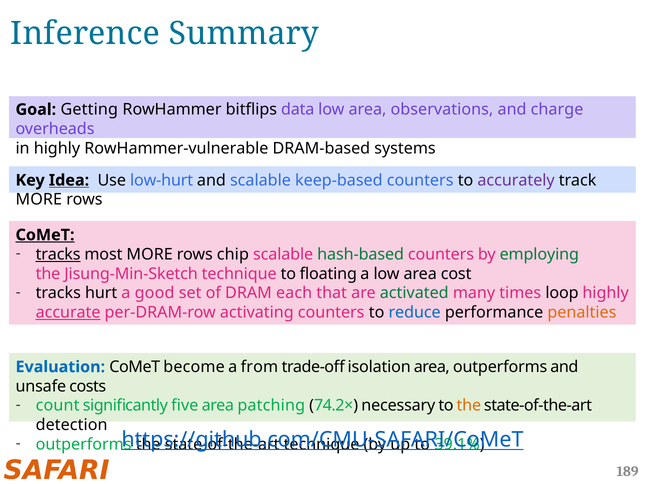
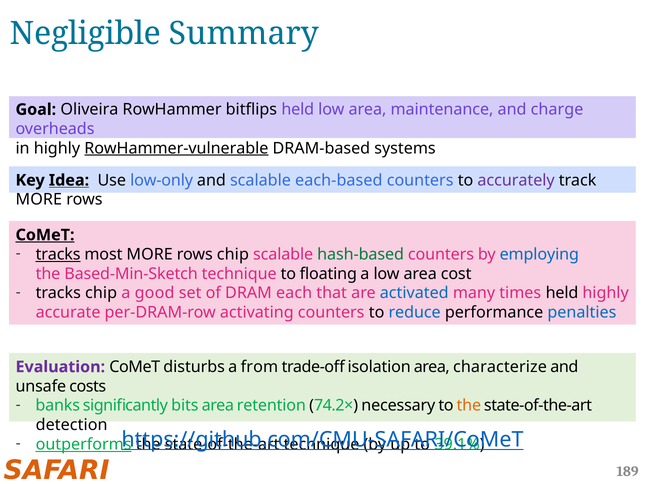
Inference: Inference -> Negligible
Getting: Getting -> Oliveira
bitflips data: data -> held
observations: observations -> maintenance
RowHammer-vulnerable underline: none -> present
low-hurt: low-hurt -> low-only
keep-based: keep-based -> each-based
employing colour: green -> blue
Jisung-Min-Sketch: Jisung-Min-Sketch -> Based-Min-Sketch
tracks hurt: hurt -> chip
activated colour: green -> blue
times loop: loop -> held
accurate underline: present -> none
penalties colour: orange -> blue
Evaluation colour: blue -> purple
become: become -> disturbs
area outperforms: outperforms -> characterize
count: count -> banks
five: five -> bits
patching: patching -> retention
outperforms at (84, 444) underline: none -> present
